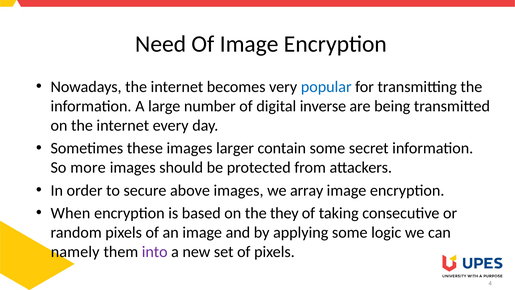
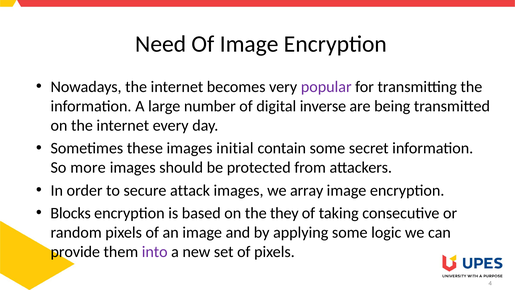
popular colour: blue -> purple
larger: larger -> initial
above: above -> attack
When: When -> Blocks
namely: namely -> provide
